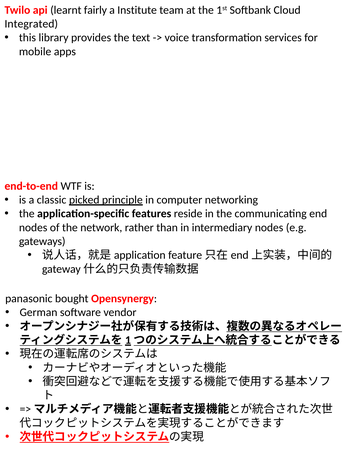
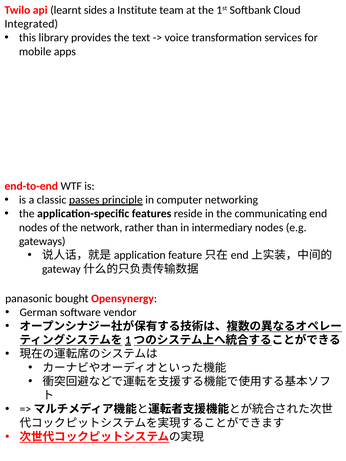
fairly: fairly -> sides
picked: picked -> passes
